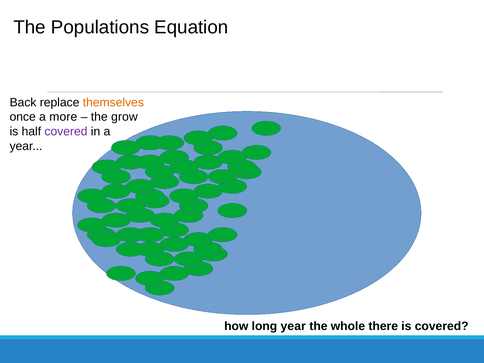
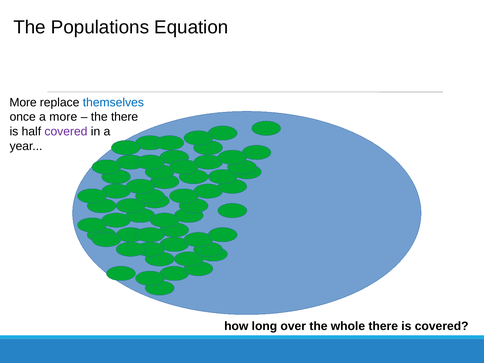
Back at (23, 102): Back -> More
themselves colour: orange -> blue
the grow: grow -> there
long year: year -> over
